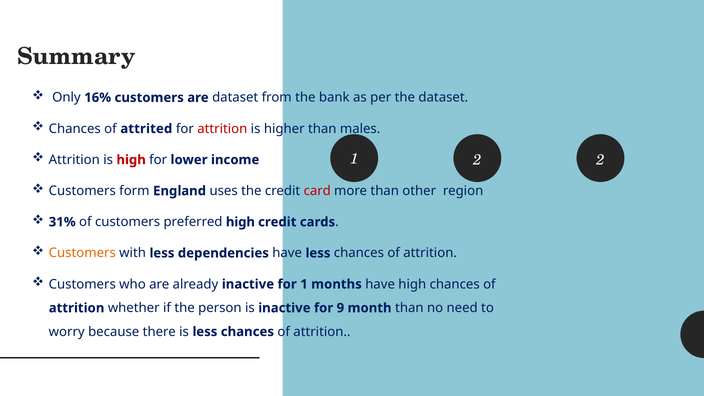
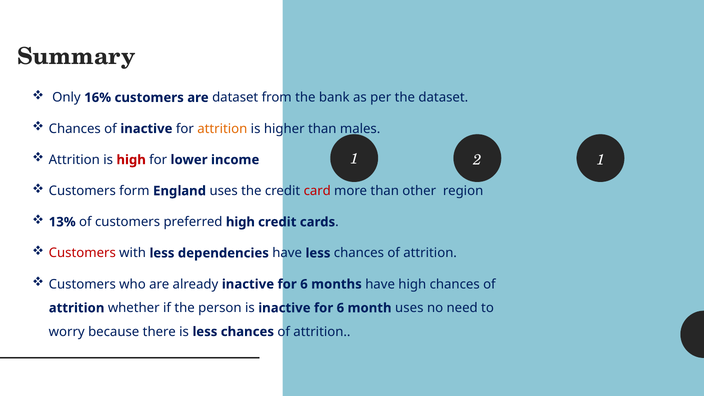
of attrited: attrited -> inactive
attrition at (222, 129) colour: red -> orange
2 at (600, 160): 2 -> 1
31%: 31% -> 13%
Customers at (82, 253) colour: orange -> red
already inactive for 1: 1 -> 6
is inactive for 9: 9 -> 6
month than: than -> uses
